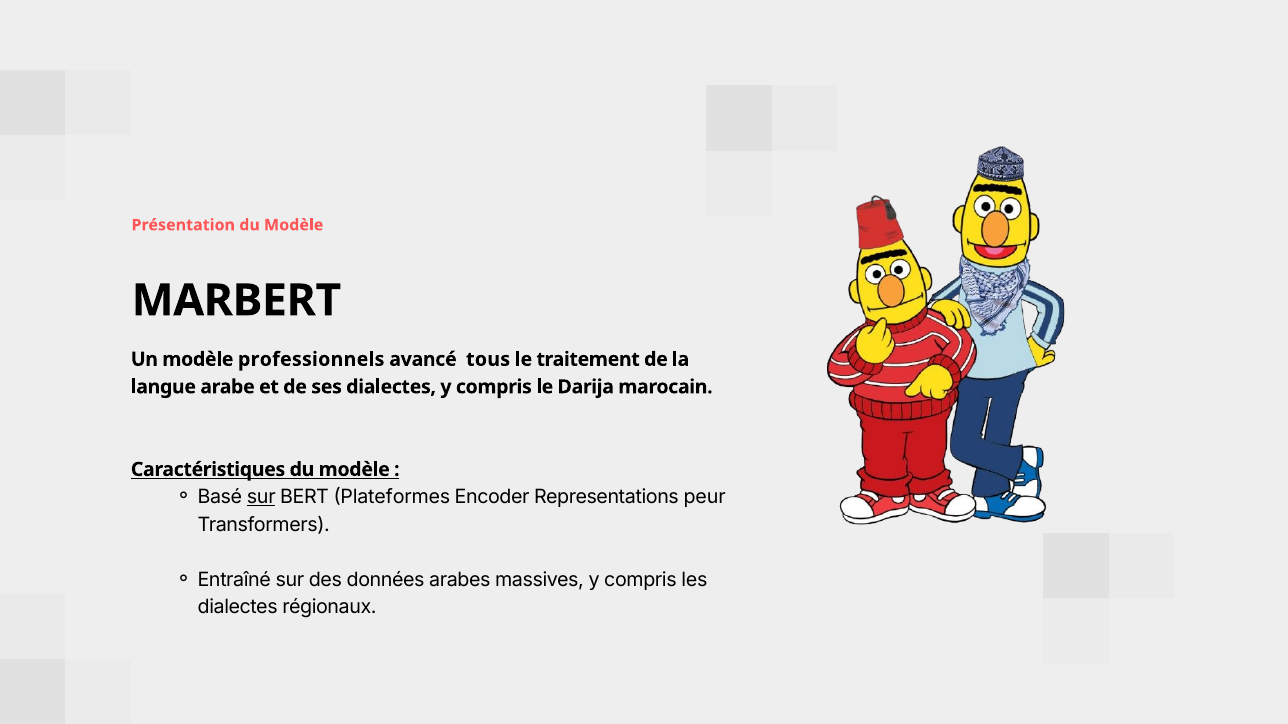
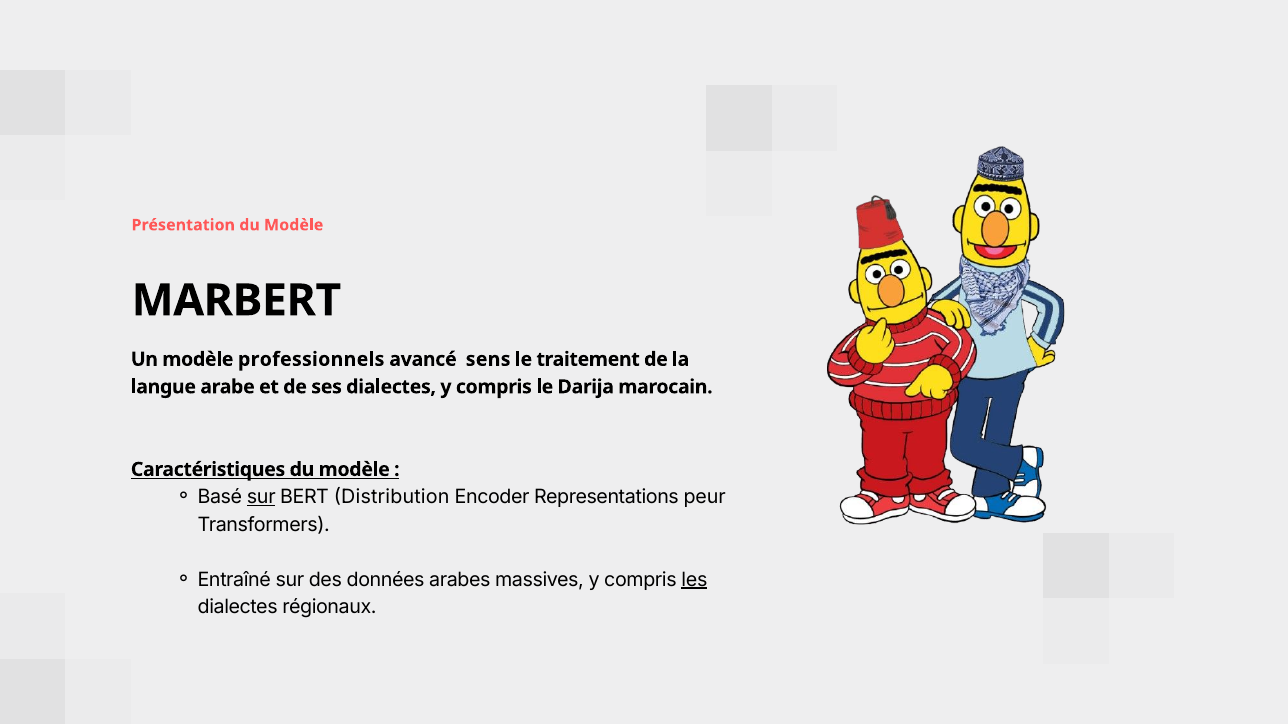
tous: tous -> sens
Plateformes: Plateformes -> Distribution
les underline: none -> present
